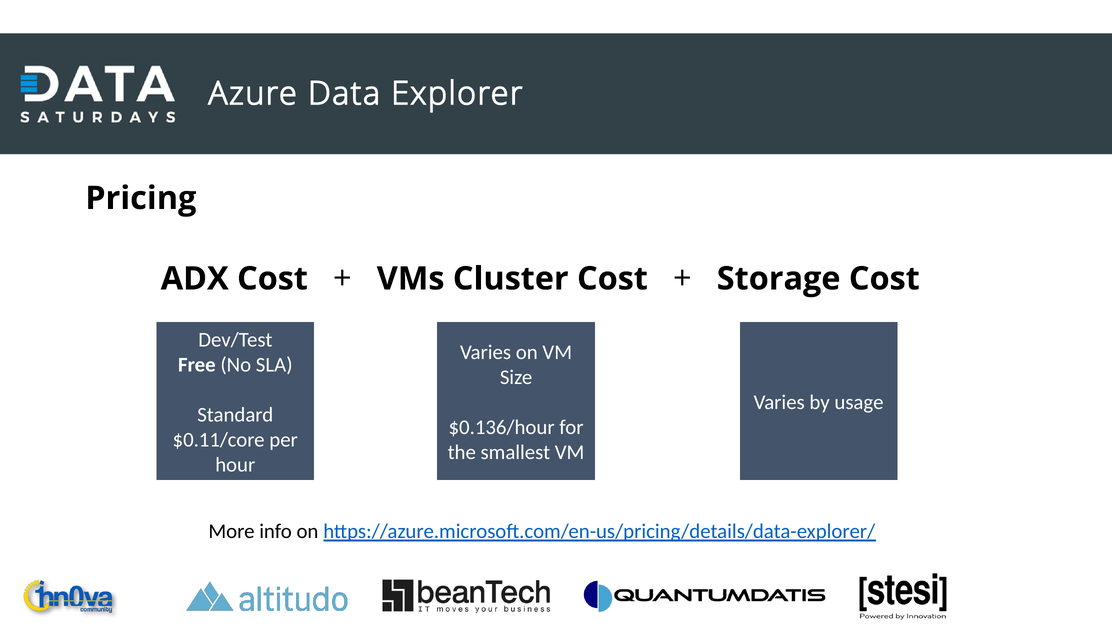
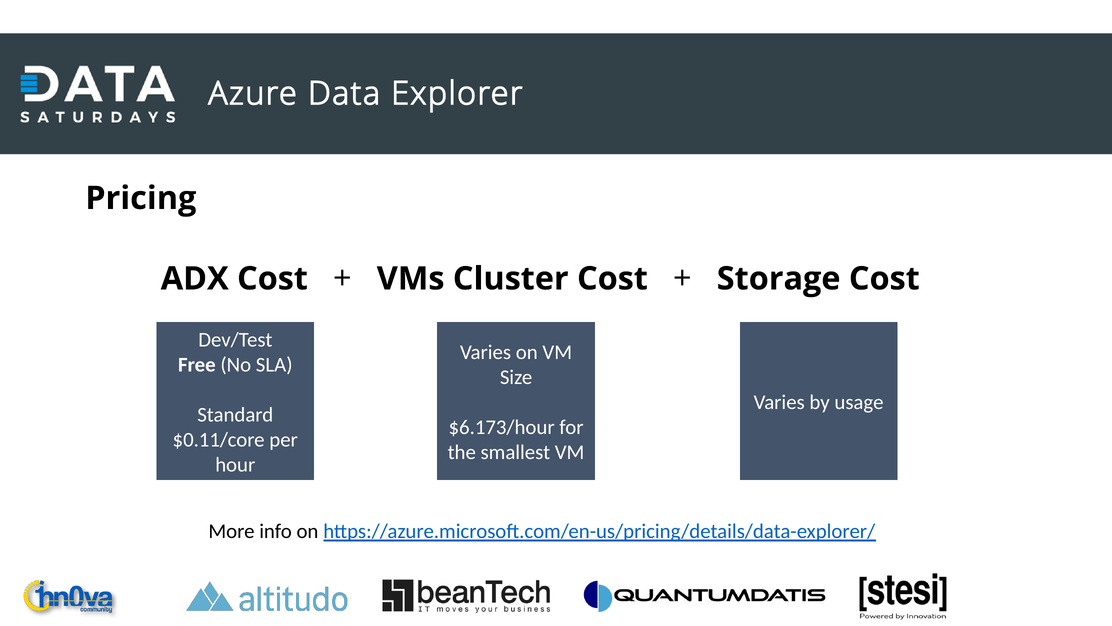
$0.136/hour: $0.136/hour -> $6.173/hour
